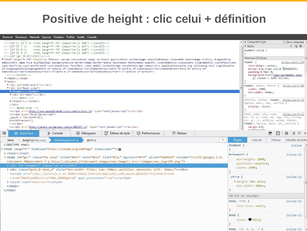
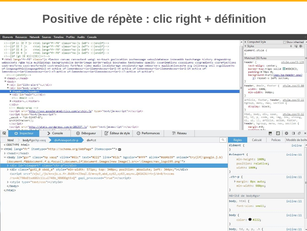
height: height -> répète
celui: celui -> right
